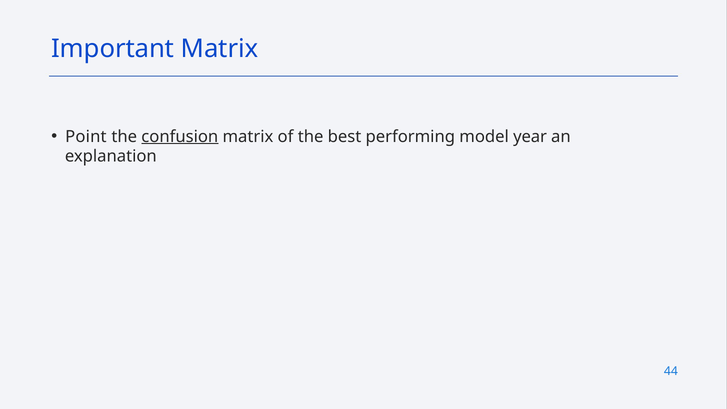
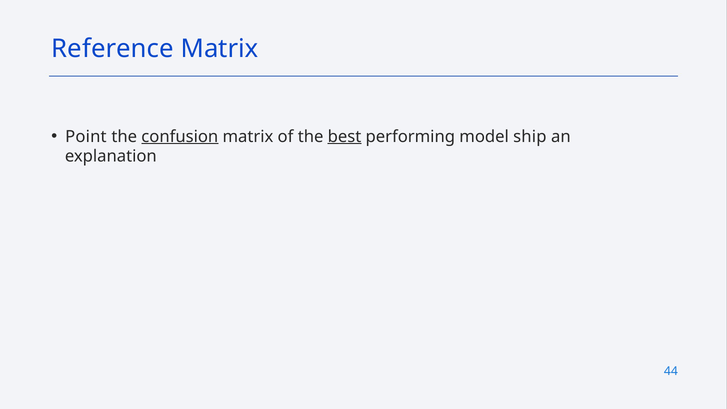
Important: Important -> Reference
best underline: none -> present
year: year -> ship
